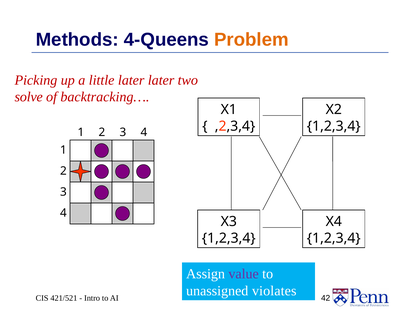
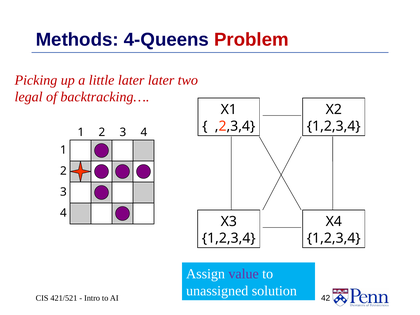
Problem colour: orange -> red
solve: solve -> legal
violates: violates -> solution
